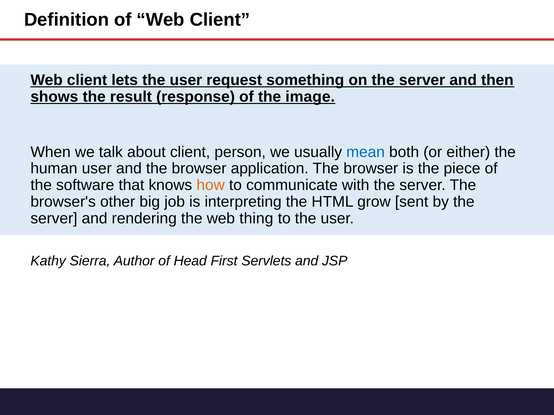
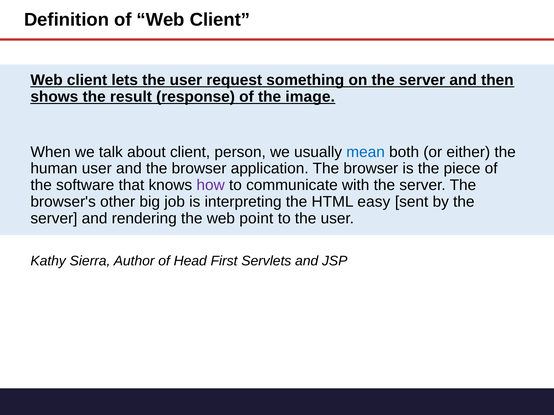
how colour: orange -> purple
grow: grow -> easy
thing: thing -> point
